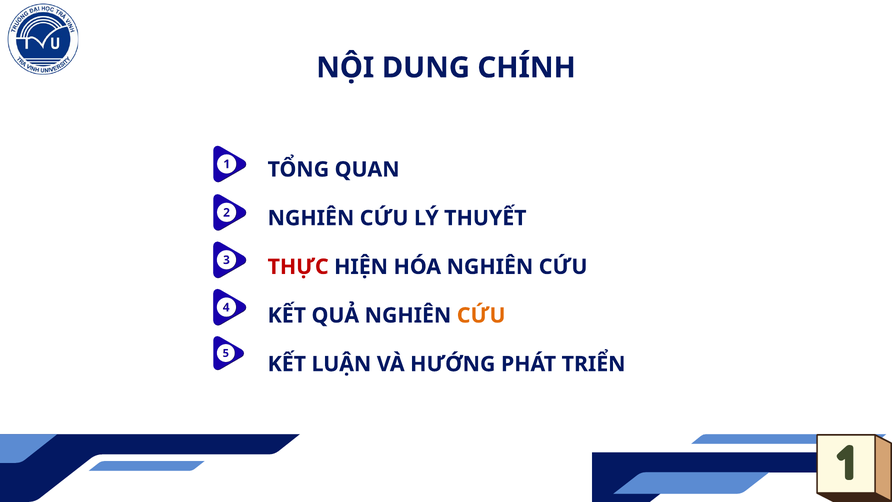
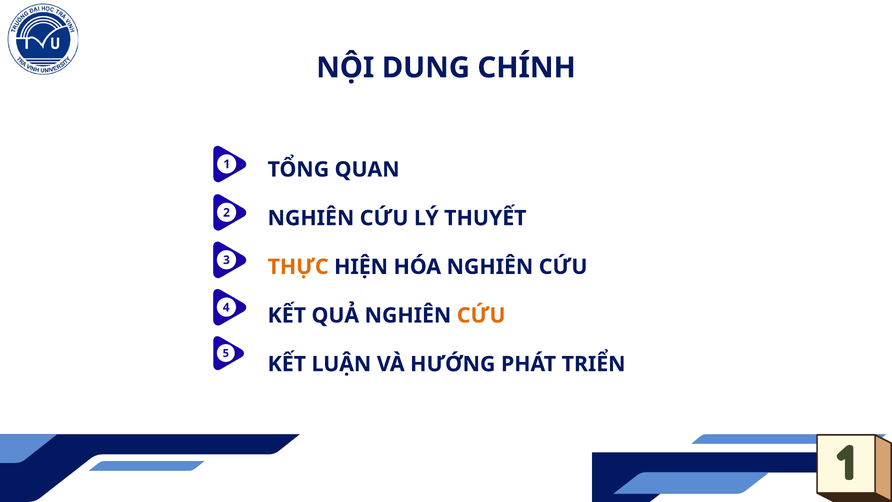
THỰC colour: red -> orange
